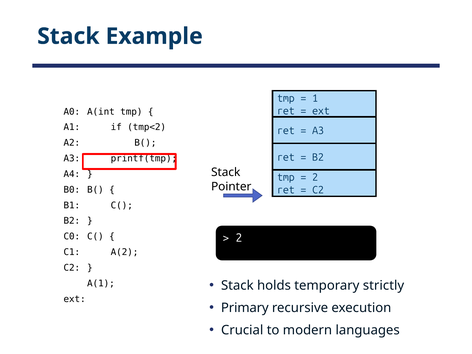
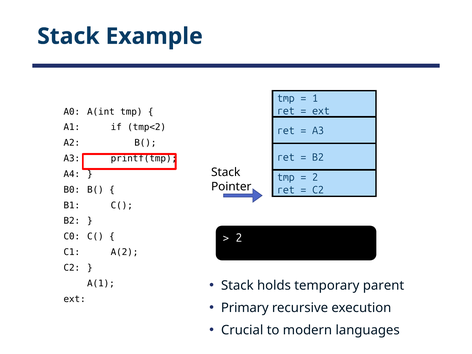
strictly: strictly -> parent
